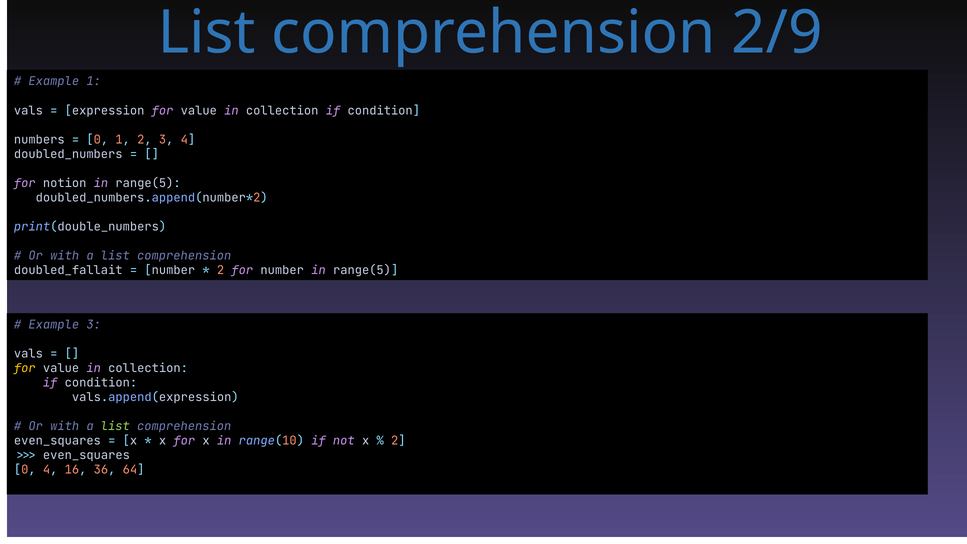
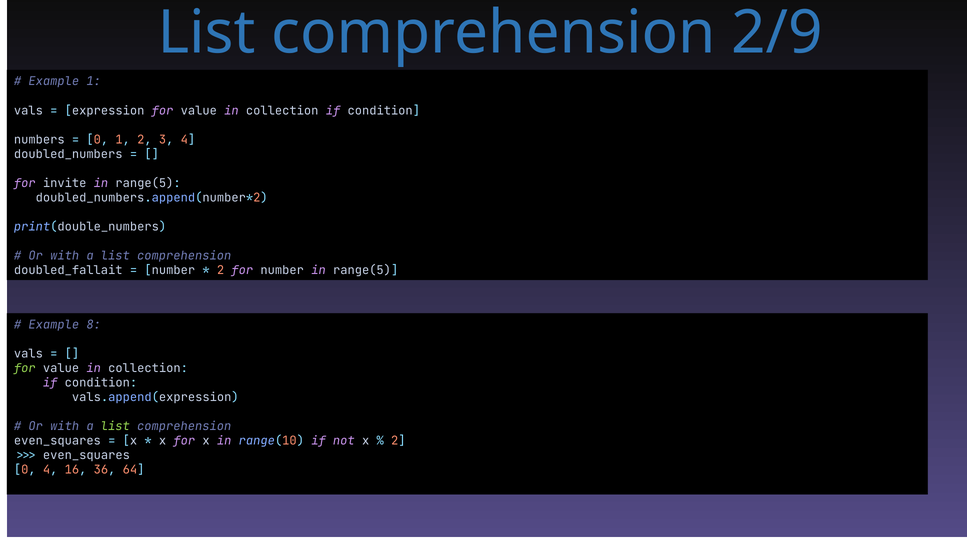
notion: notion -> invite
Example 3: 3 -> 8
for at (25, 368) colour: yellow -> light green
